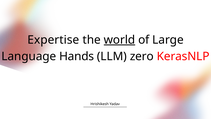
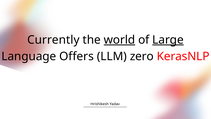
Expertise: Expertise -> Currently
Large underline: none -> present
Hands: Hands -> Offers
